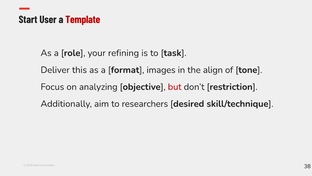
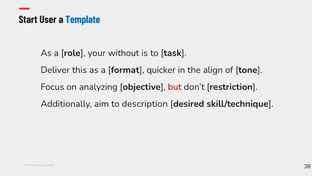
Template colour: red -> blue
refining: refining -> without
images: images -> quicker
researchers: researchers -> description
